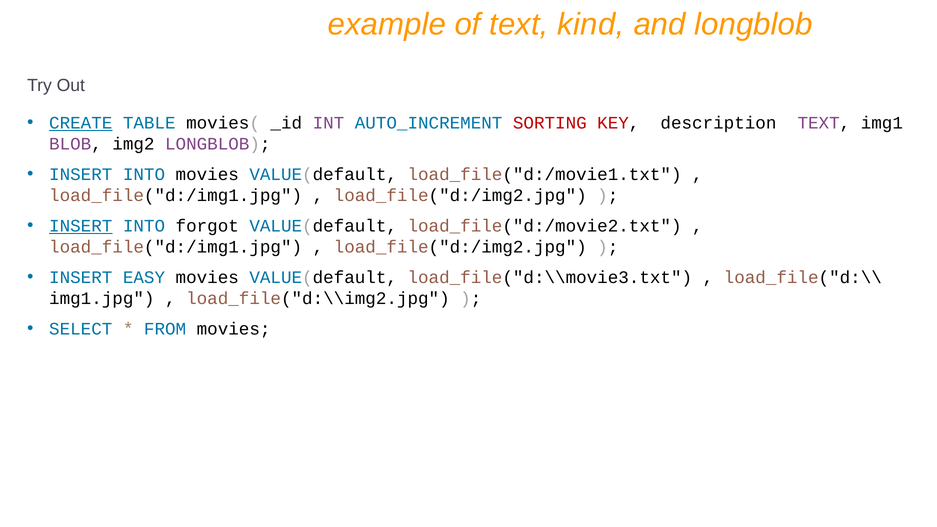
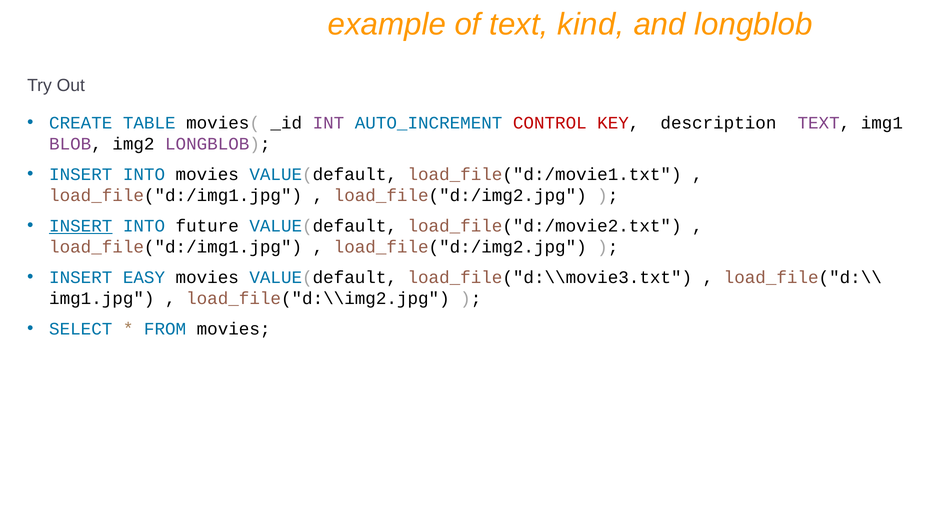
CREATE underline: present -> none
SORTING: SORTING -> CONTROL
forgot: forgot -> future
